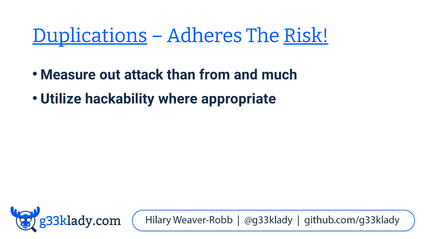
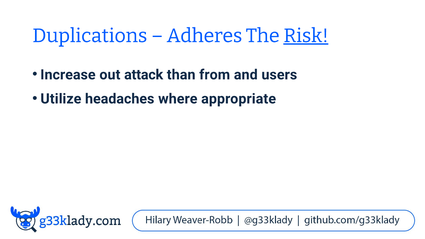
Duplications underline: present -> none
Measure: Measure -> Increase
much: much -> users
hackability: hackability -> headaches
